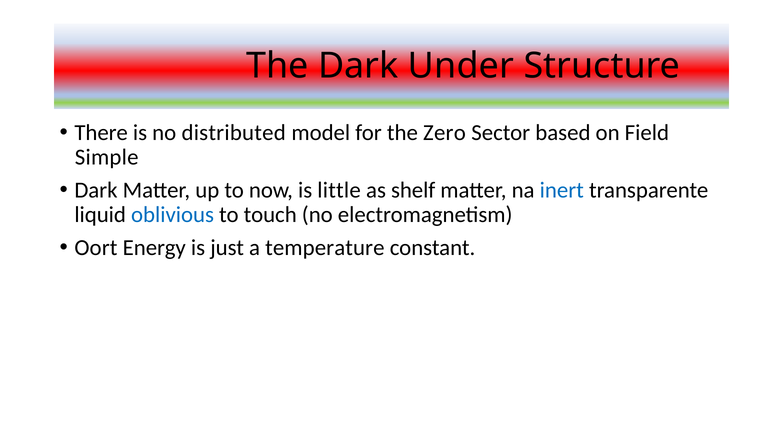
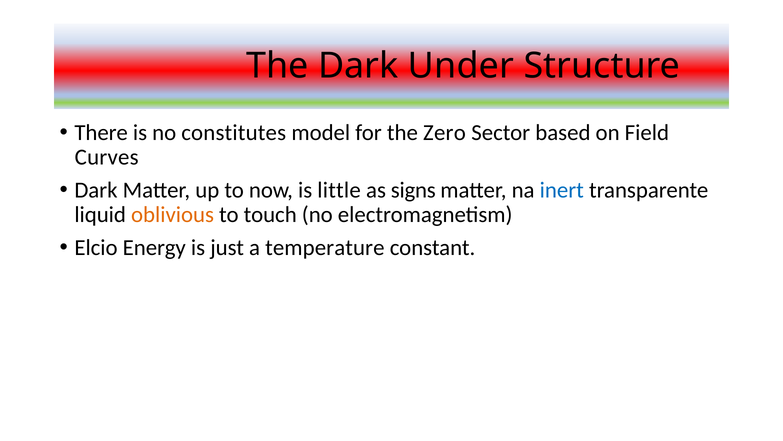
distributed: distributed -> constitutes
Simple: Simple -> Curves
shelf: shelf -> signs
oblivious colour: blue -> orange
Oort: Oort -> Elcio
